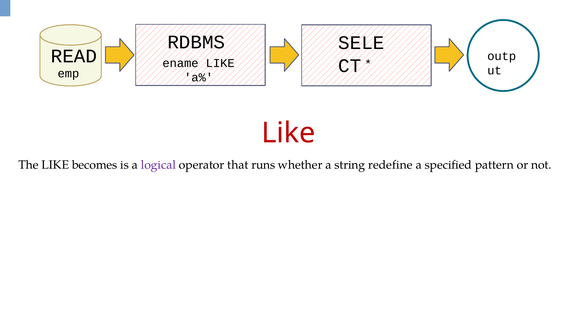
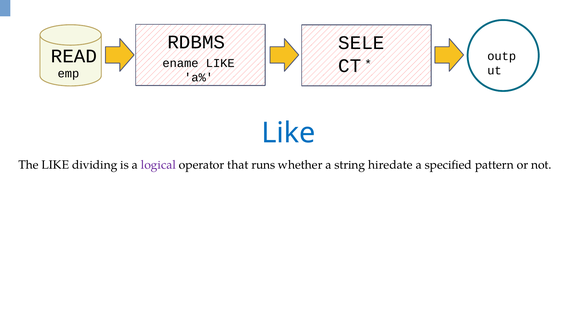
Like at (288, 133) colour: red -> blue
becomes: becomes -> dividing
redefine: redefine -> hiredate
